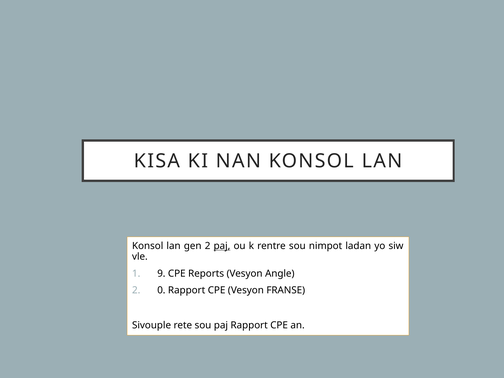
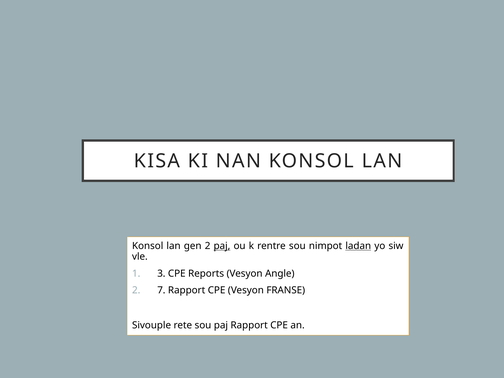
ladan underline: none -> present
9: 9 -> 3
0: 0 -> 7
